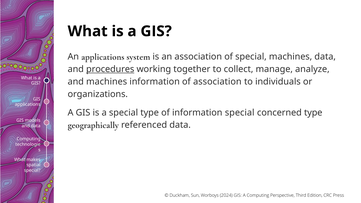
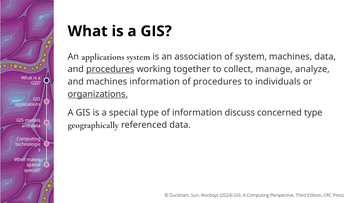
of special: special -> system
of association: association -> procedures
organizations underline: none -> present
information special: special -> discuss
